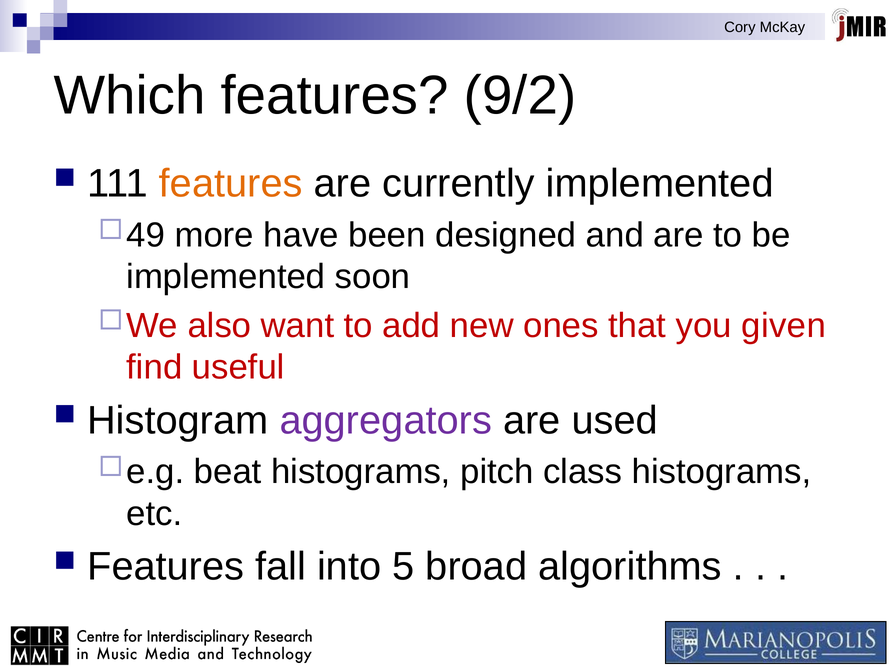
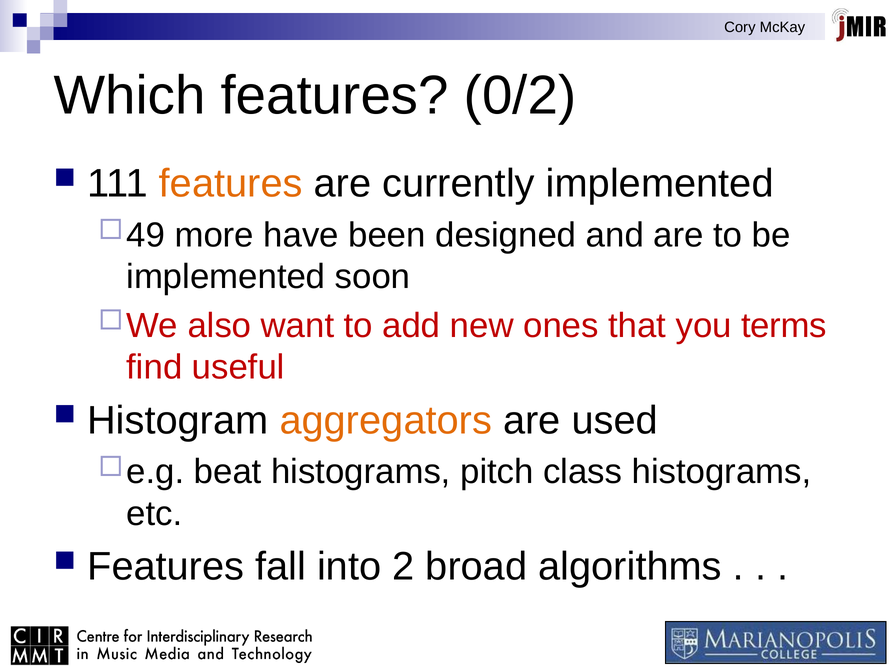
9/2: 9/2 -> 0/2
given: given -> terms
aggregators colour: purple -> orange
5: 5 -> 2
